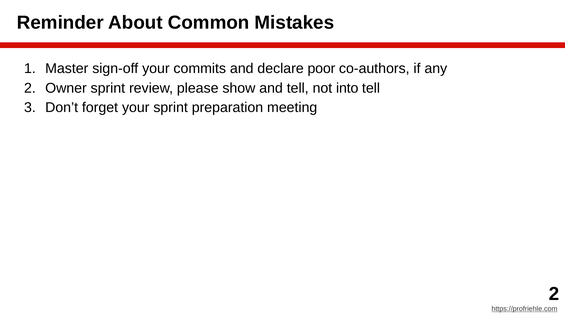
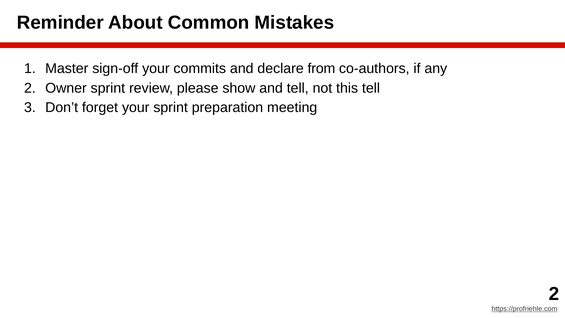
poor: poor -> from
into: into -> this
